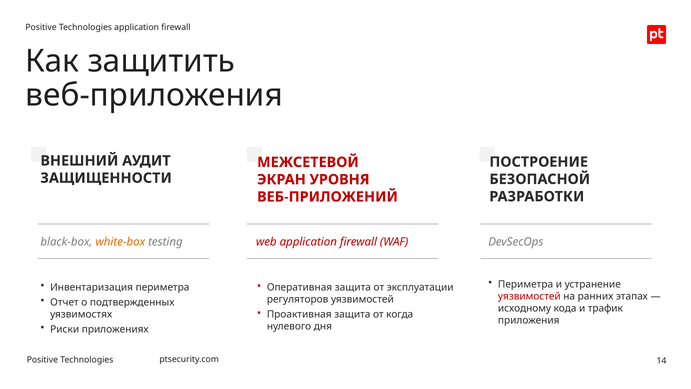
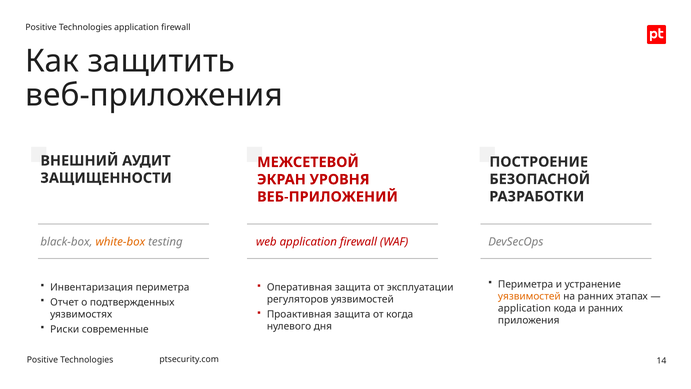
уязвимостей at (529, 296) colour: red -> orange
исходному at (525, 308): исходному -> application
и трафик: трафик -> ранних
приложениях: приложениях -> современные
